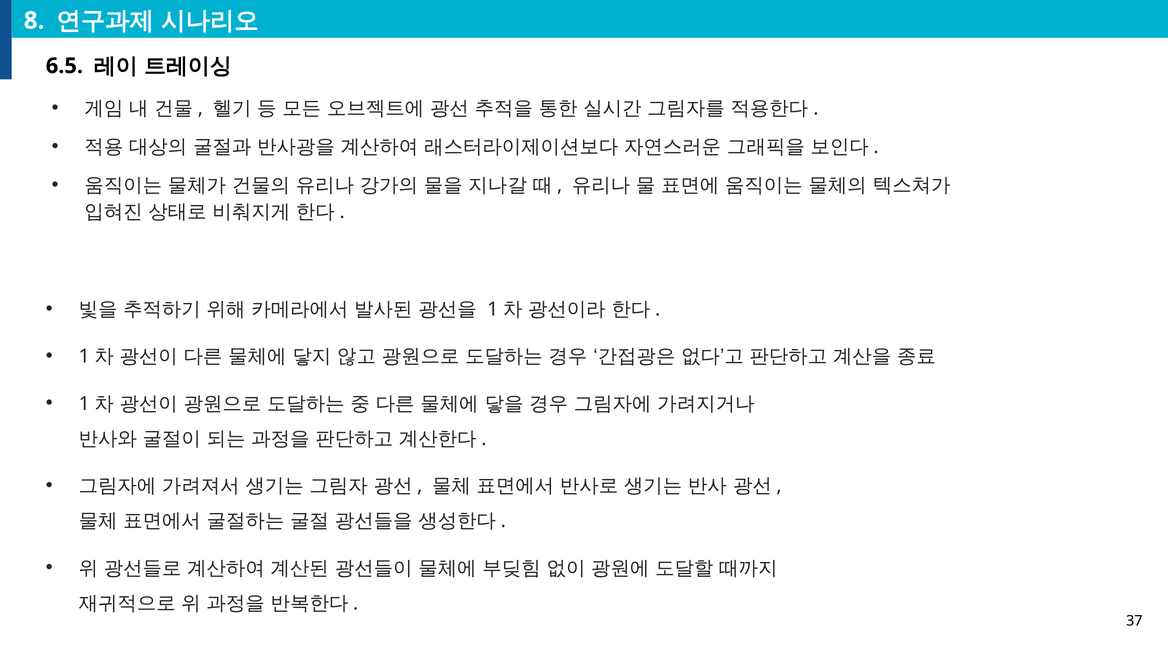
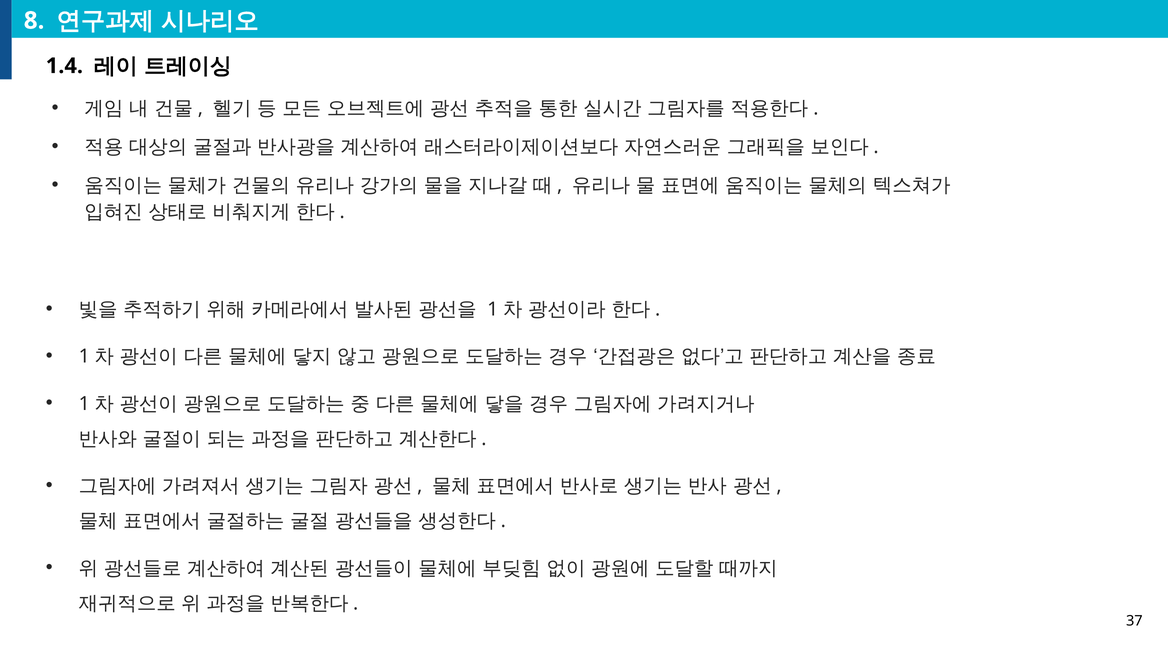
6.5: 6.5 -> 1.4
